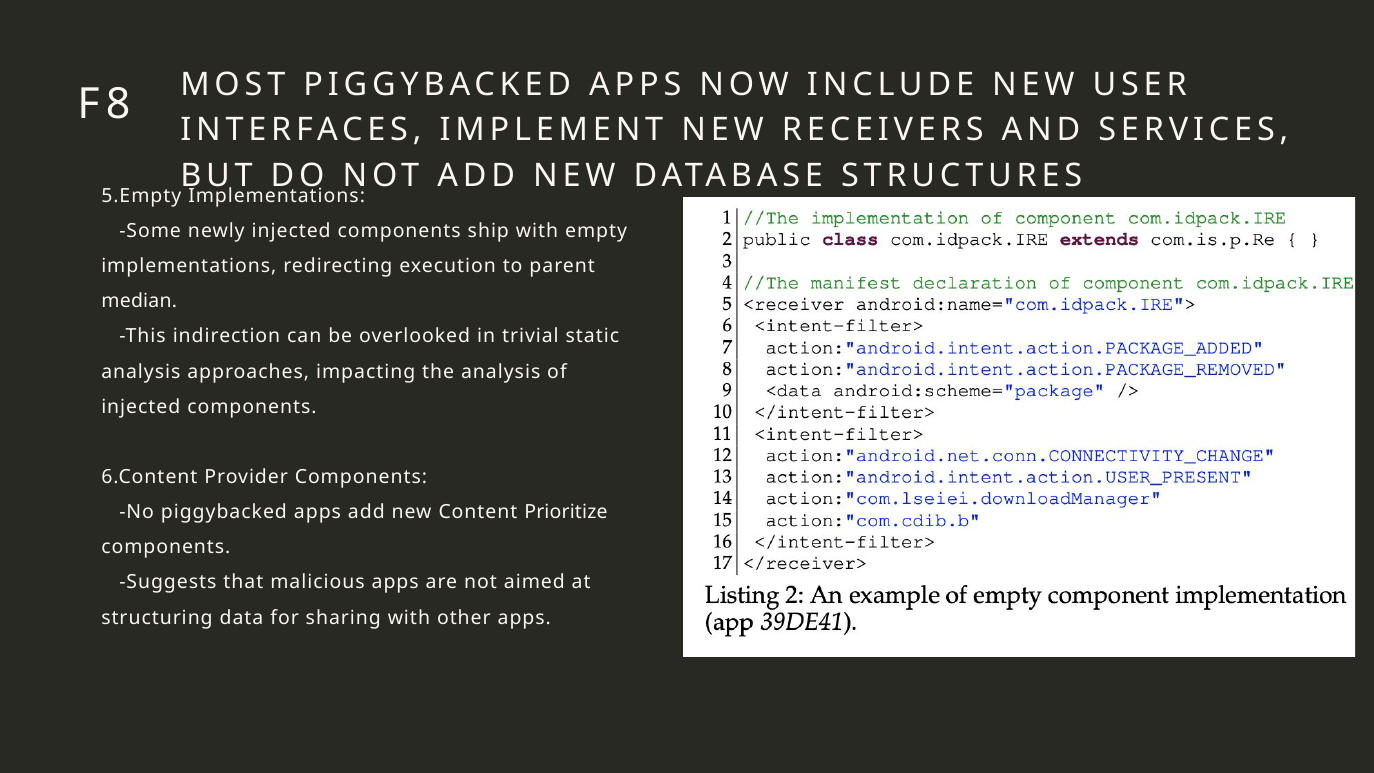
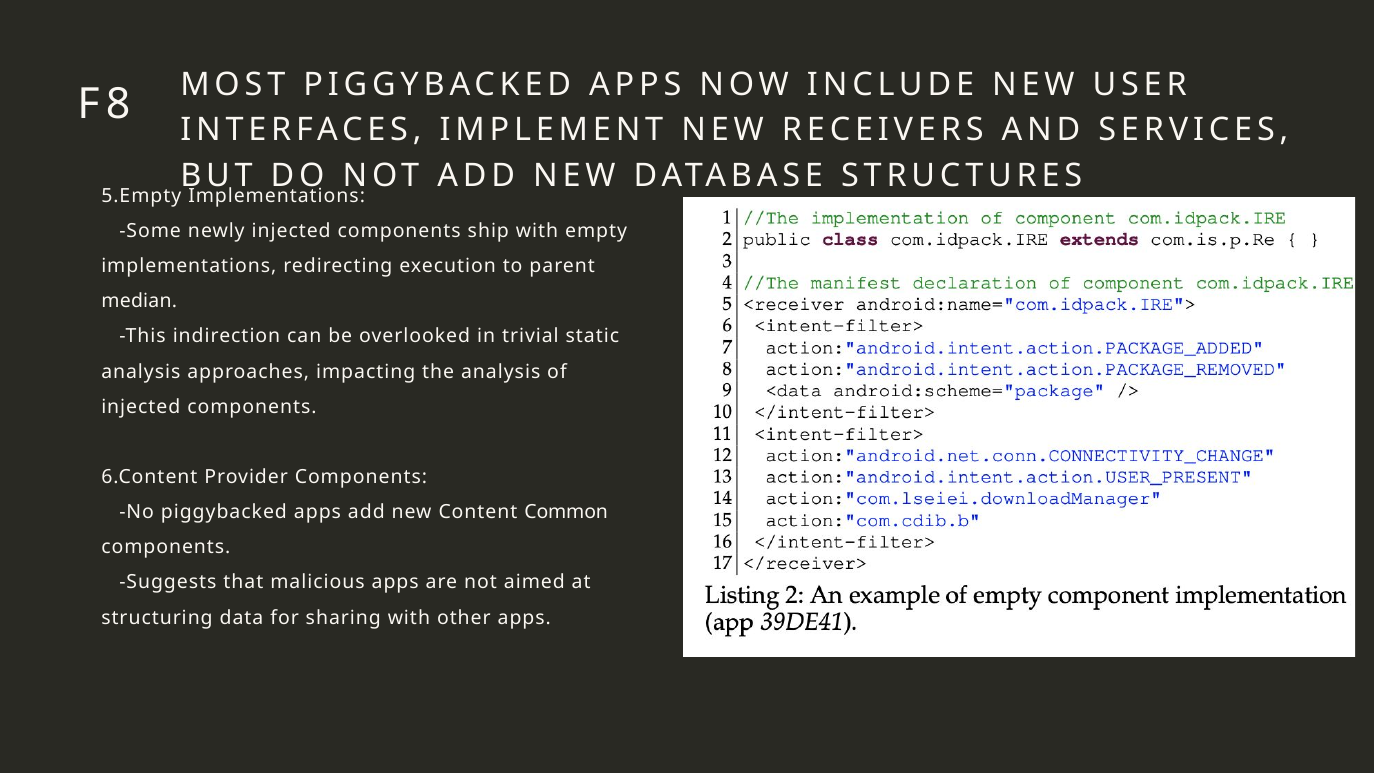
Prioritize: Prioritize -> Common
